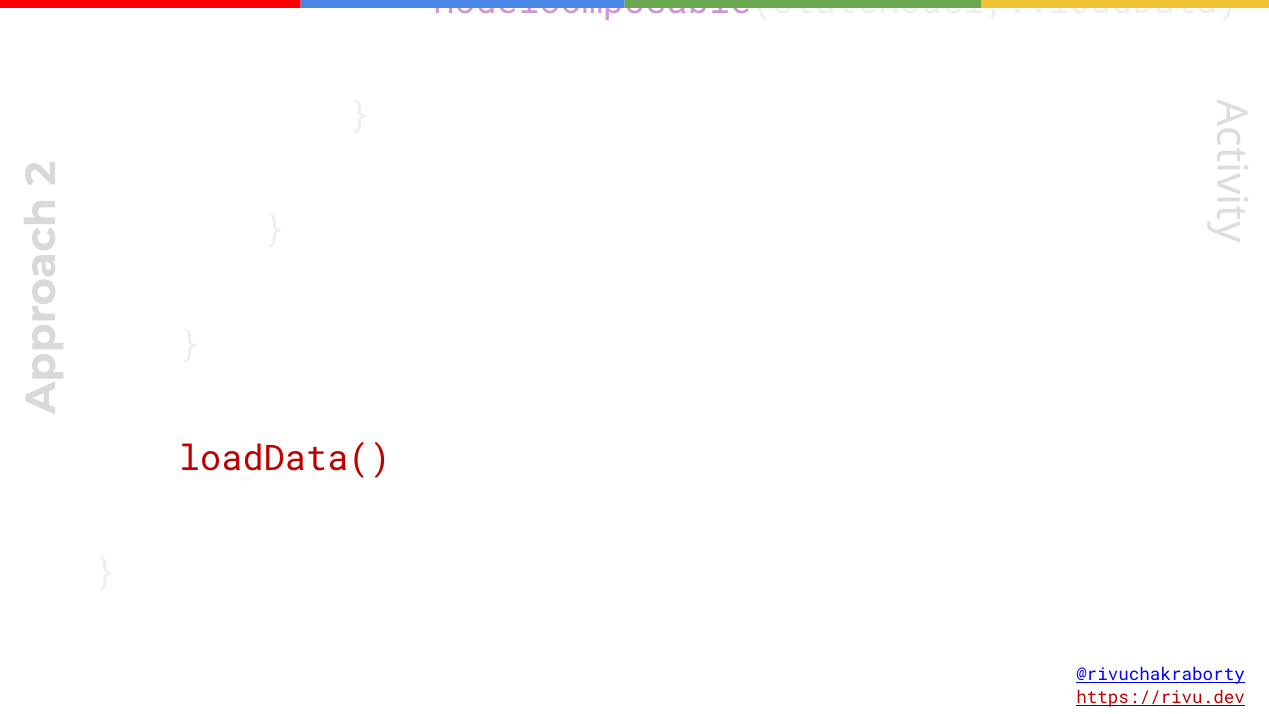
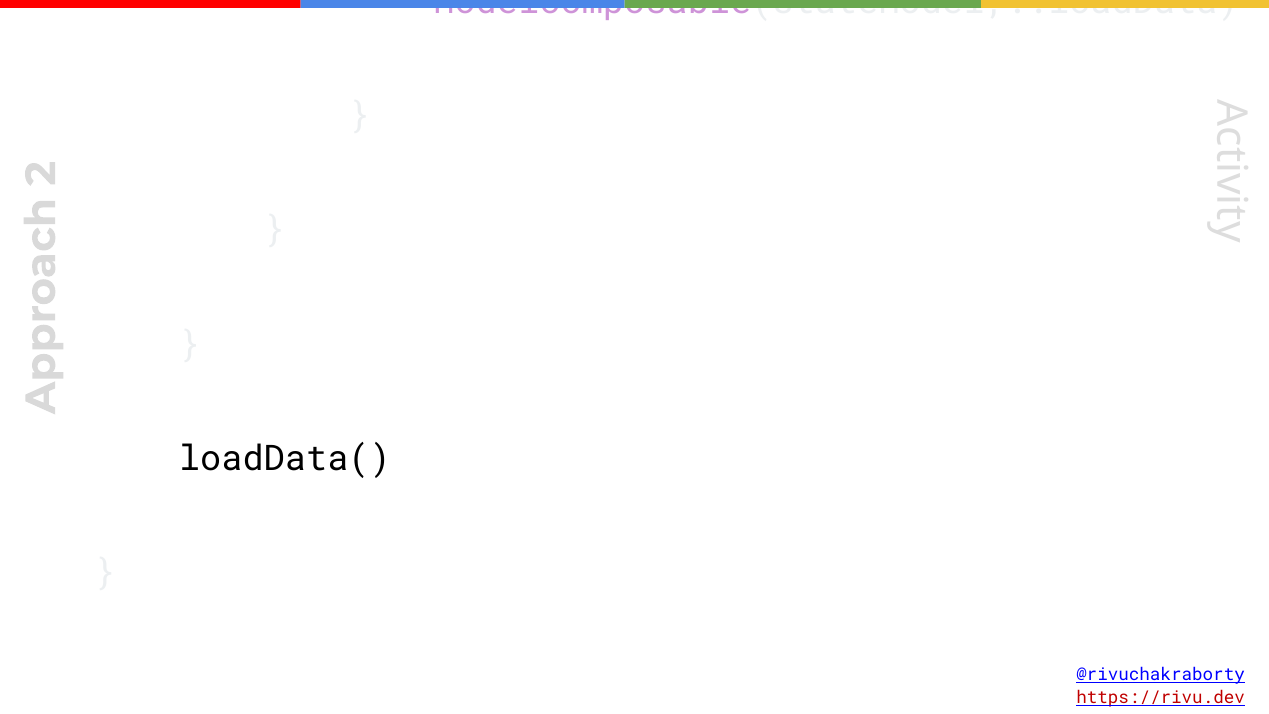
loadData( at (285, 459) colour: red -> black
